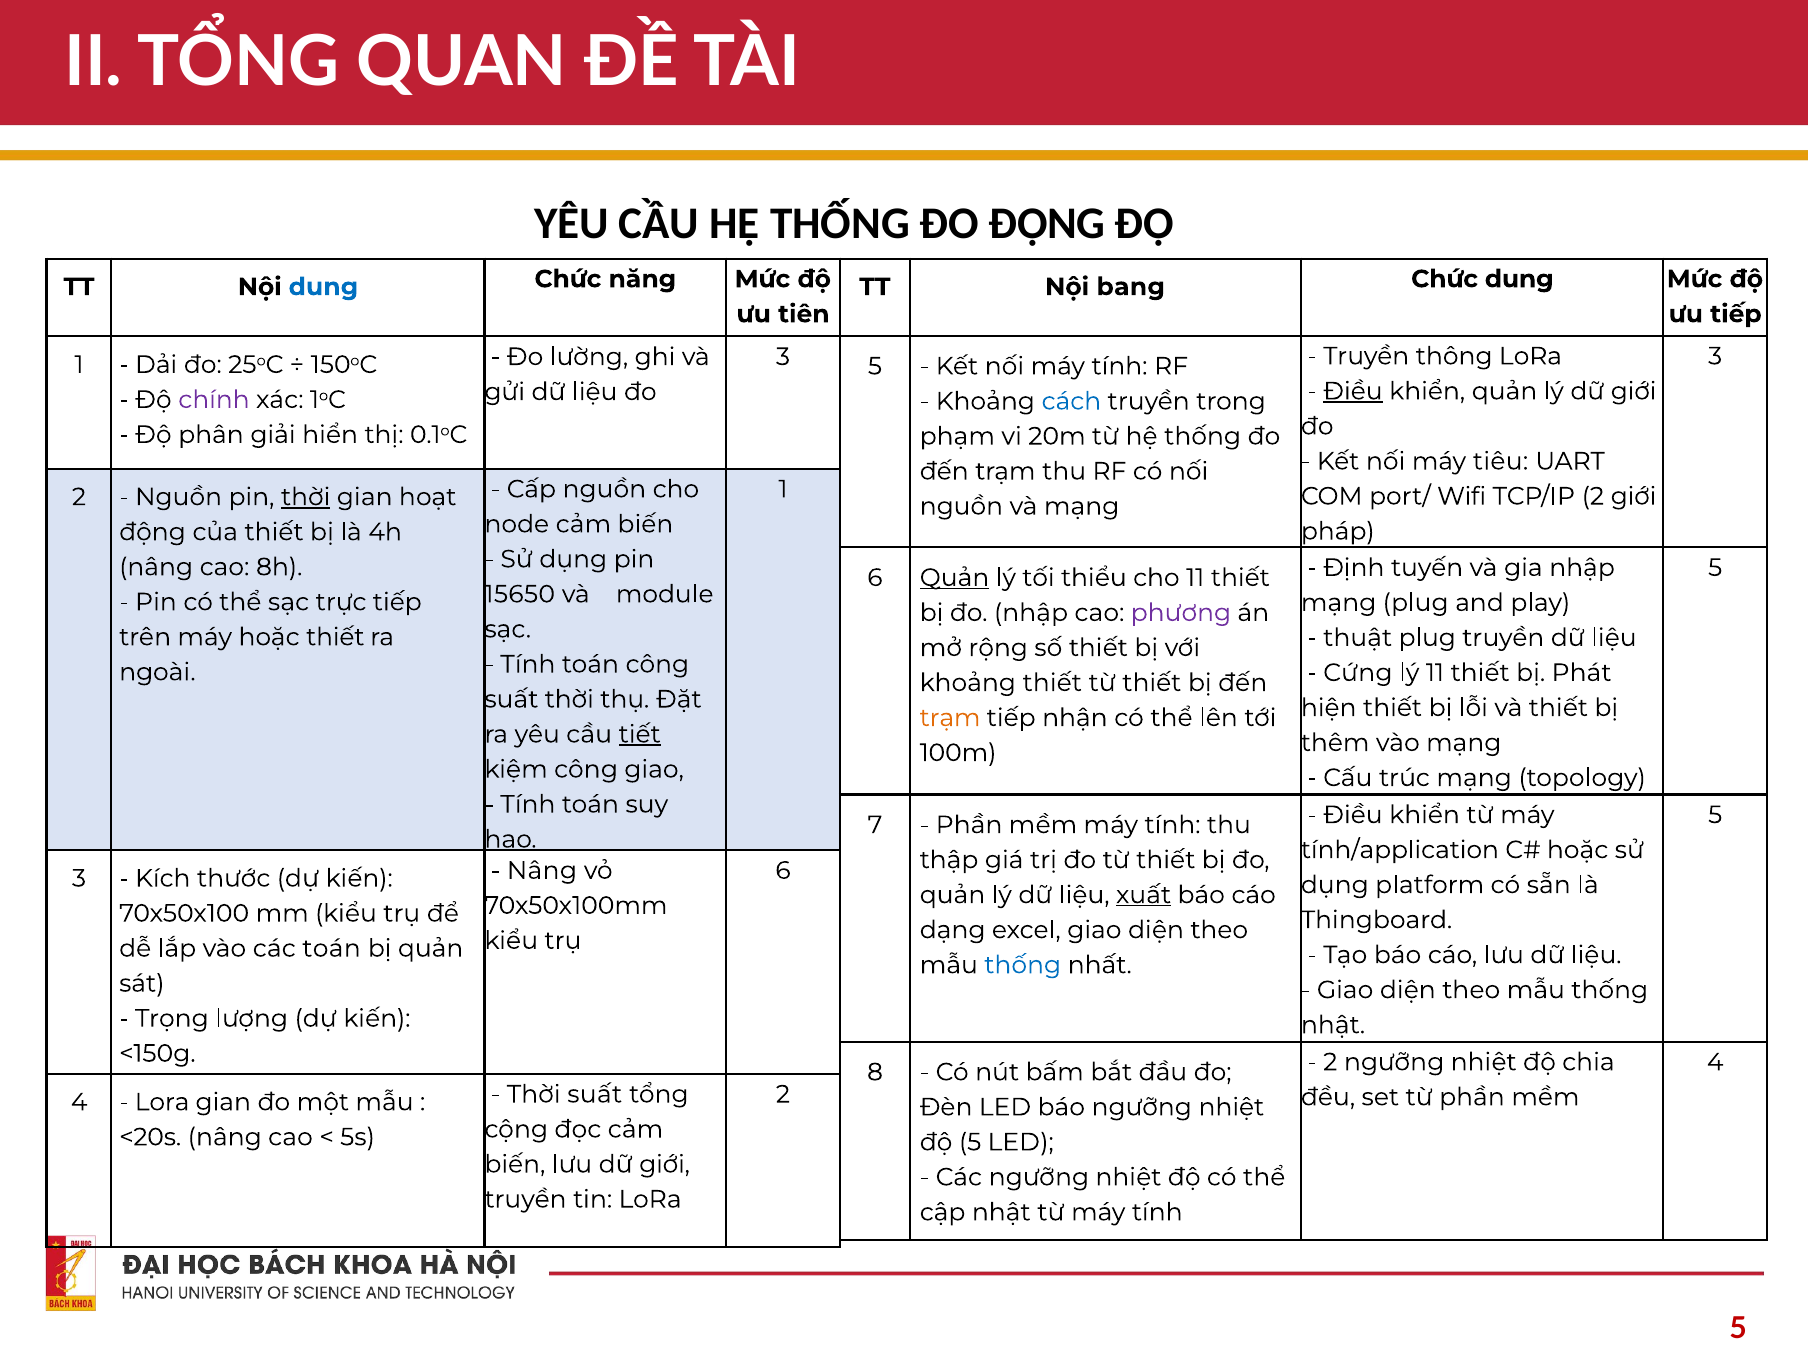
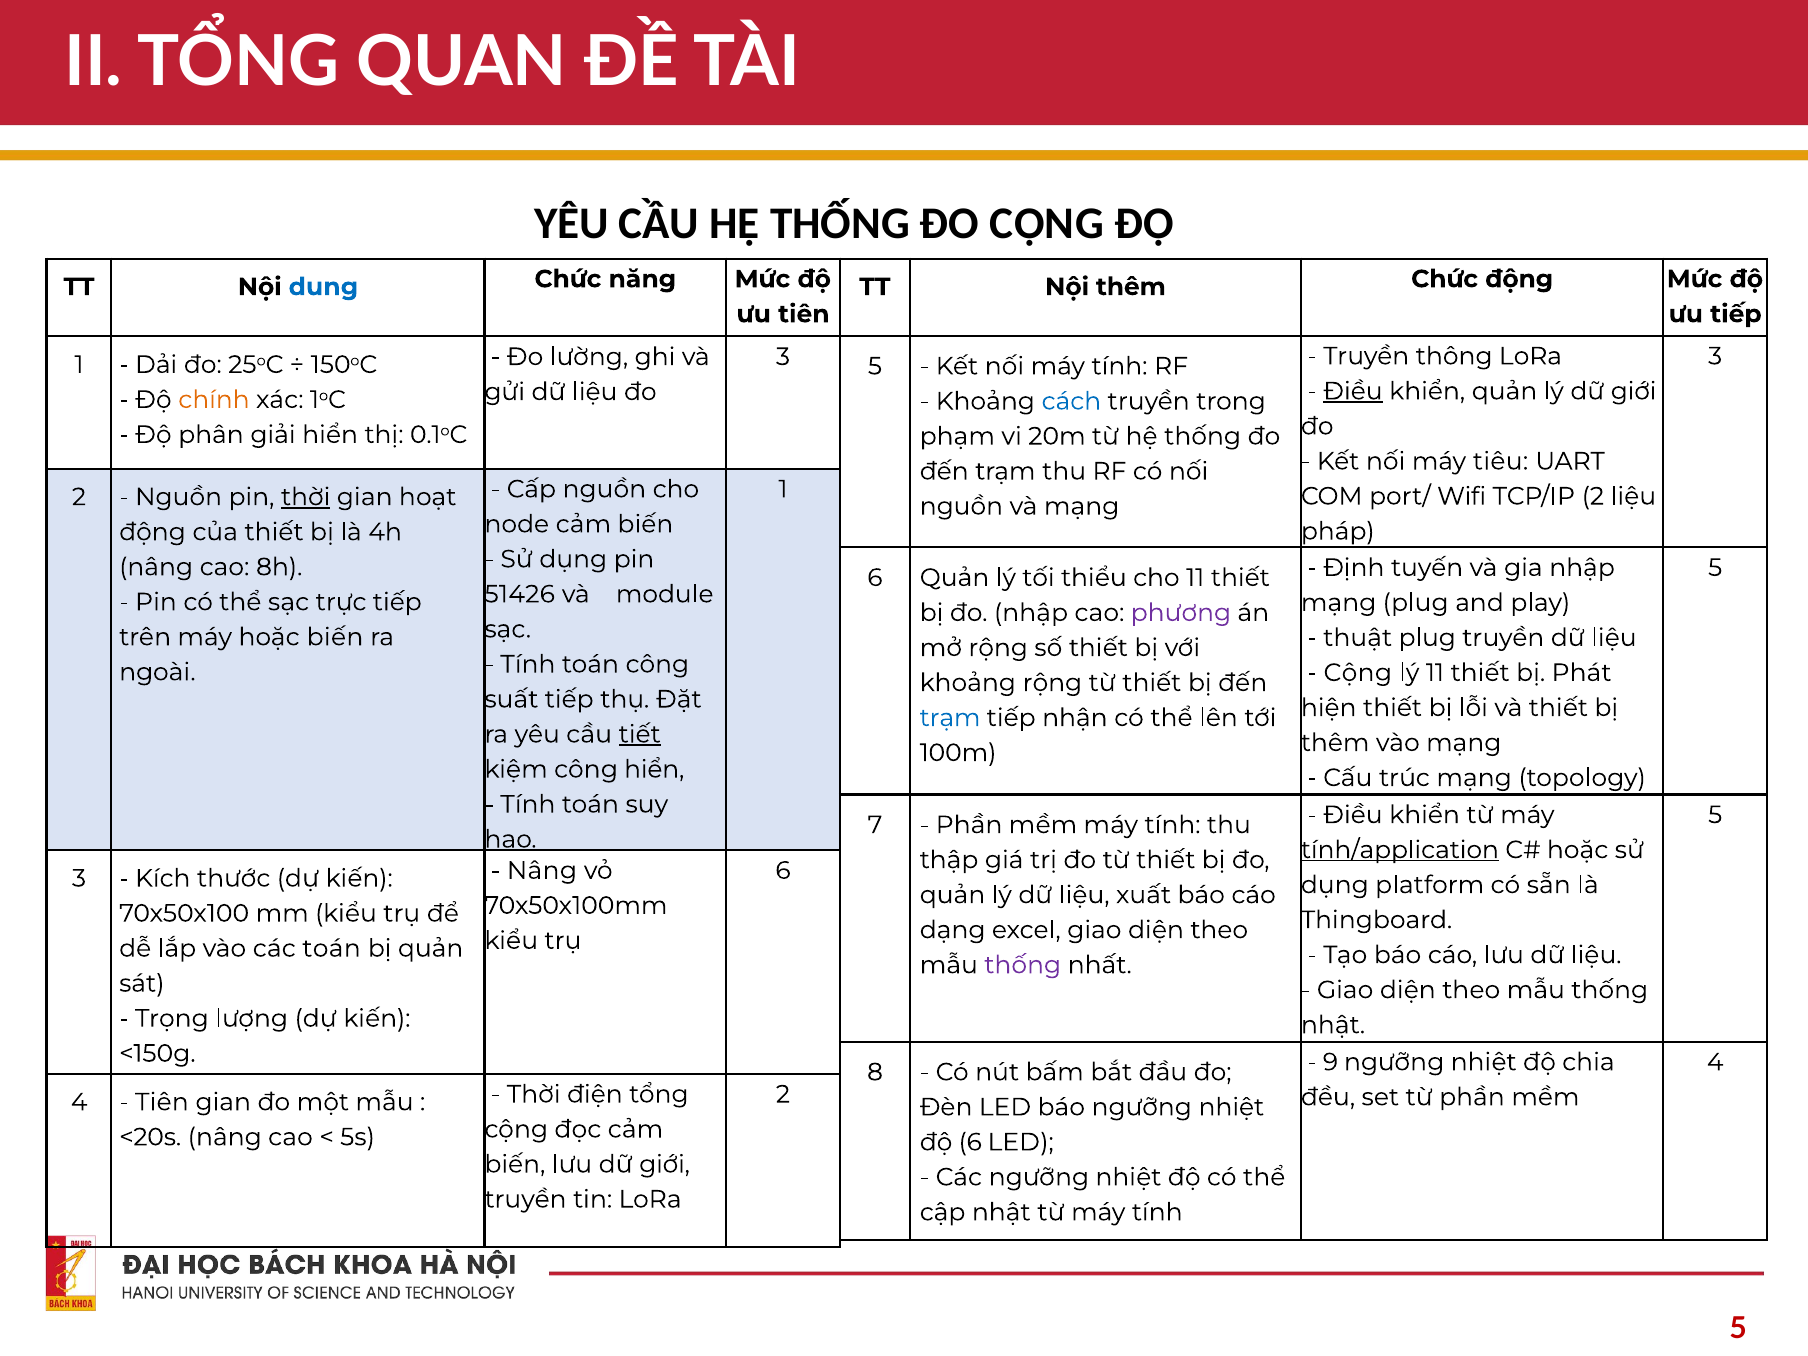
ĐO ĐỘNG: ĐỘNG -> CỘNG
Nội bang: bang -> thêm
Chức dung: dung -> động
chính colour: purple -> orange
2 giới: giới -> liệu
Quản at (955, 578) underline: present -> none
15650: 15650 -> 51426
hoặc thiết: thiết -> biến
Cứng at (1358, 673): Cứng -> Cộng
khoảng thiết: thiết -> rộng
suất thời: thời -> tiếp
trạm at (950, 718) colour: orange -> blue
công giao: giao -> hiển
tính/application underline: none -> present
xuất underline: present -> none
thống at (1023, 965) colour: blue -> purple
2 at (1330, 1062): 2 -> 9
Thời suất: suất -> điện
Lora at (162, 1102): Lora -> Tiên
độ 5: 5 -> 6
